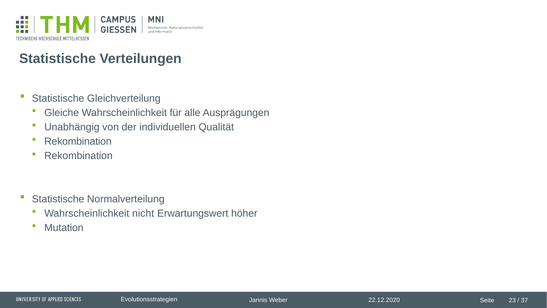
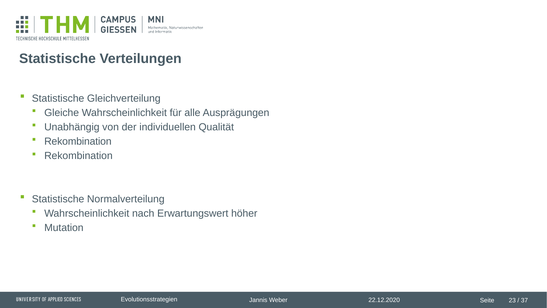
nicht: nicht -> nach
